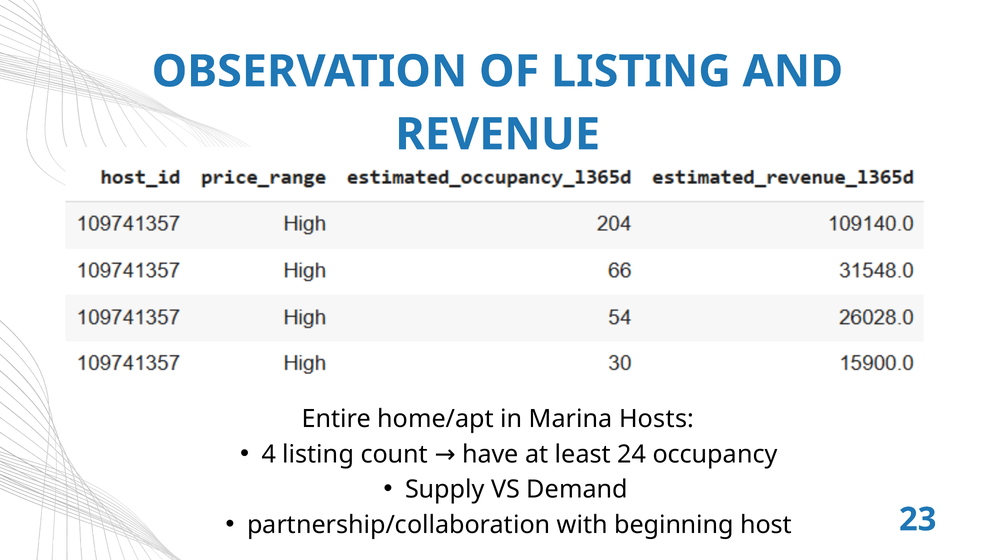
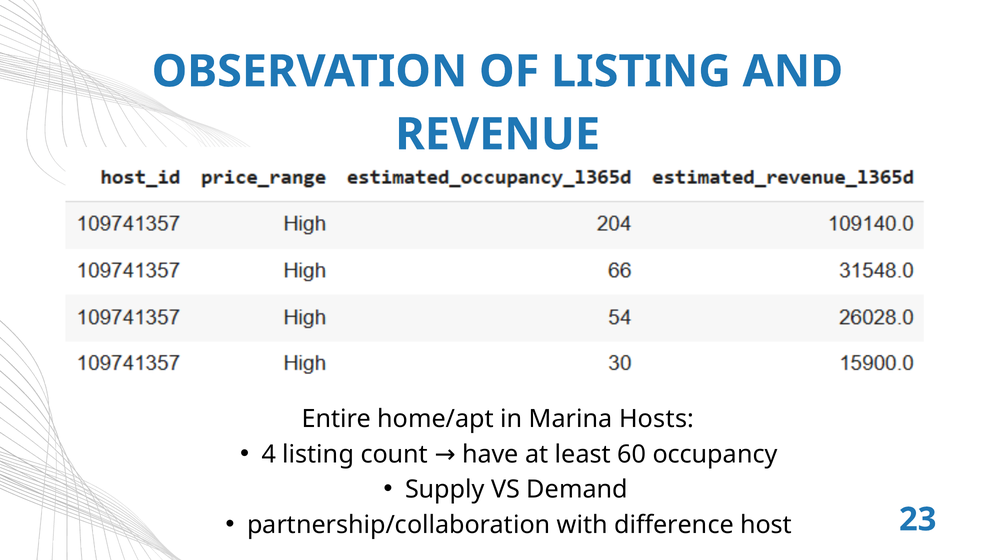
24: 24 -> 60
beginning: beginning -> difference
